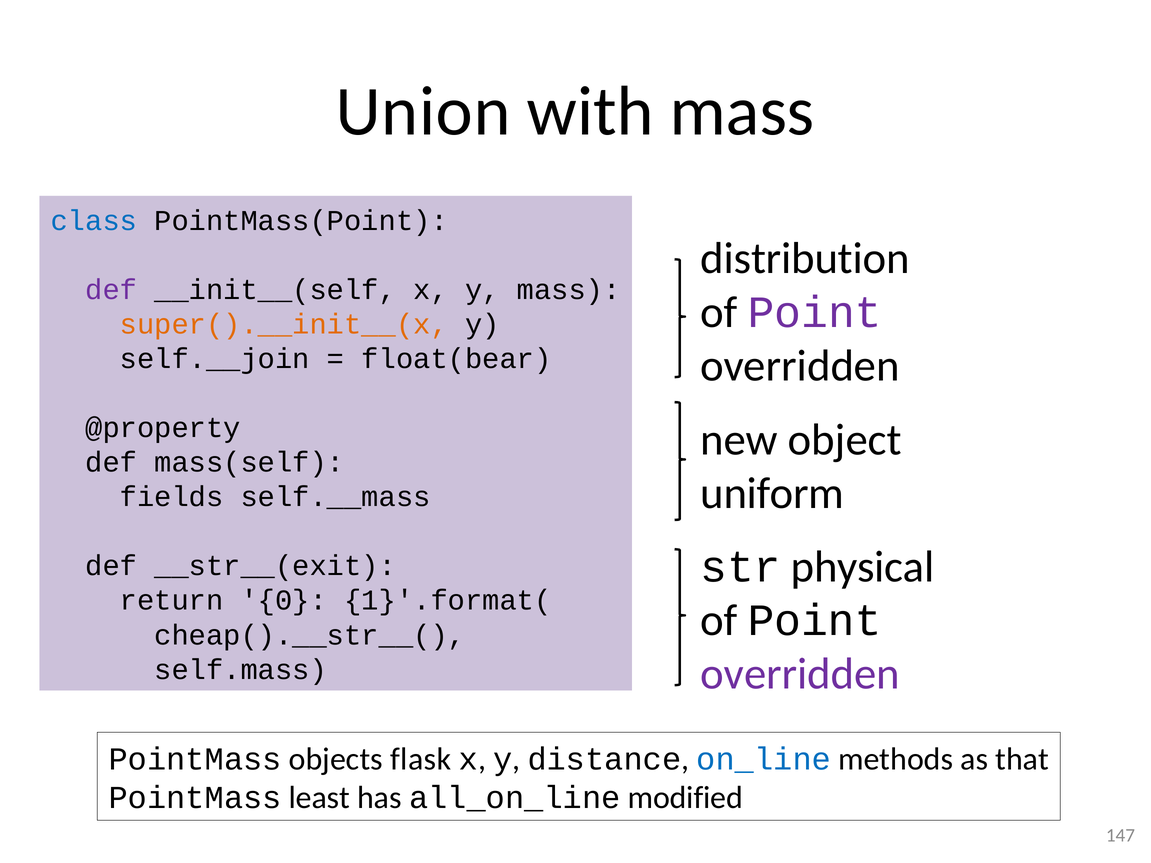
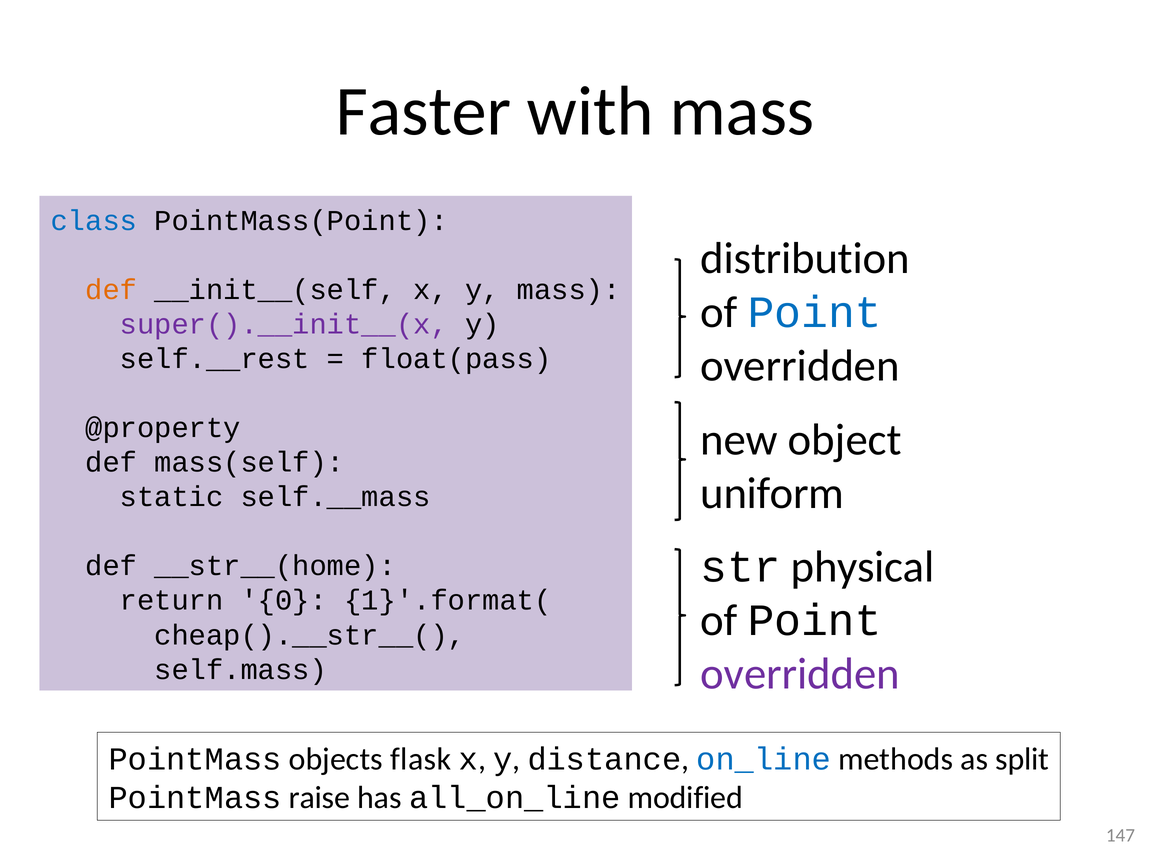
Union: Union -> Faster
def at (111, 290) colour: purple -> orange
Point at (815, 312) colour: purple -> blue
super().__init__(x colour: orange -> purple
self.__join: self.__join -> self.__rest
float(bear: float(bear -> float(pass
fields: fields -> static
__str__(exit: __str__(exit -> __str__(home
that: that -> split
least: least -> raise
